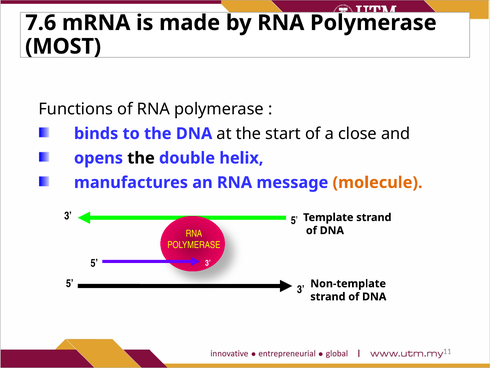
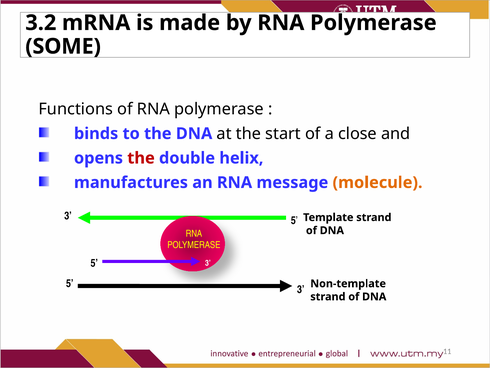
7.6: 7.6 -> 3.2
MOST: MOST -> SOME
the at (141, 158) colour: black -> red
